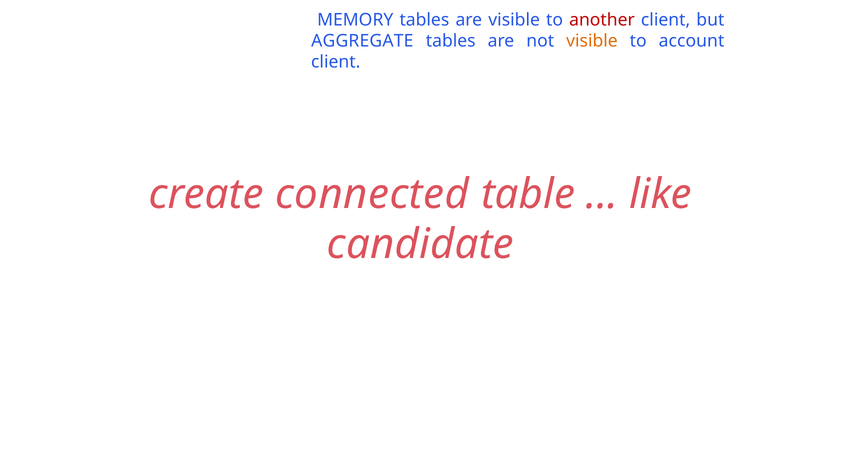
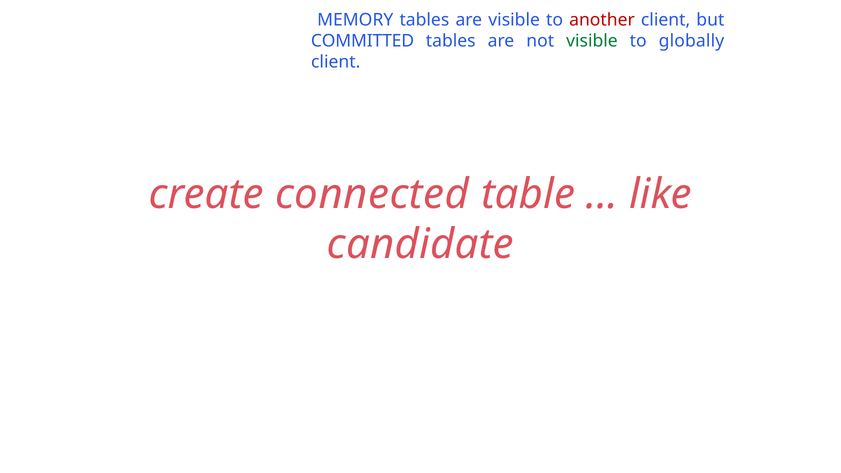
AGGREGATE: AGGREGATE -> COMMITTED
visible at (592, 41) colour: orange -> green
account: account -> globally
